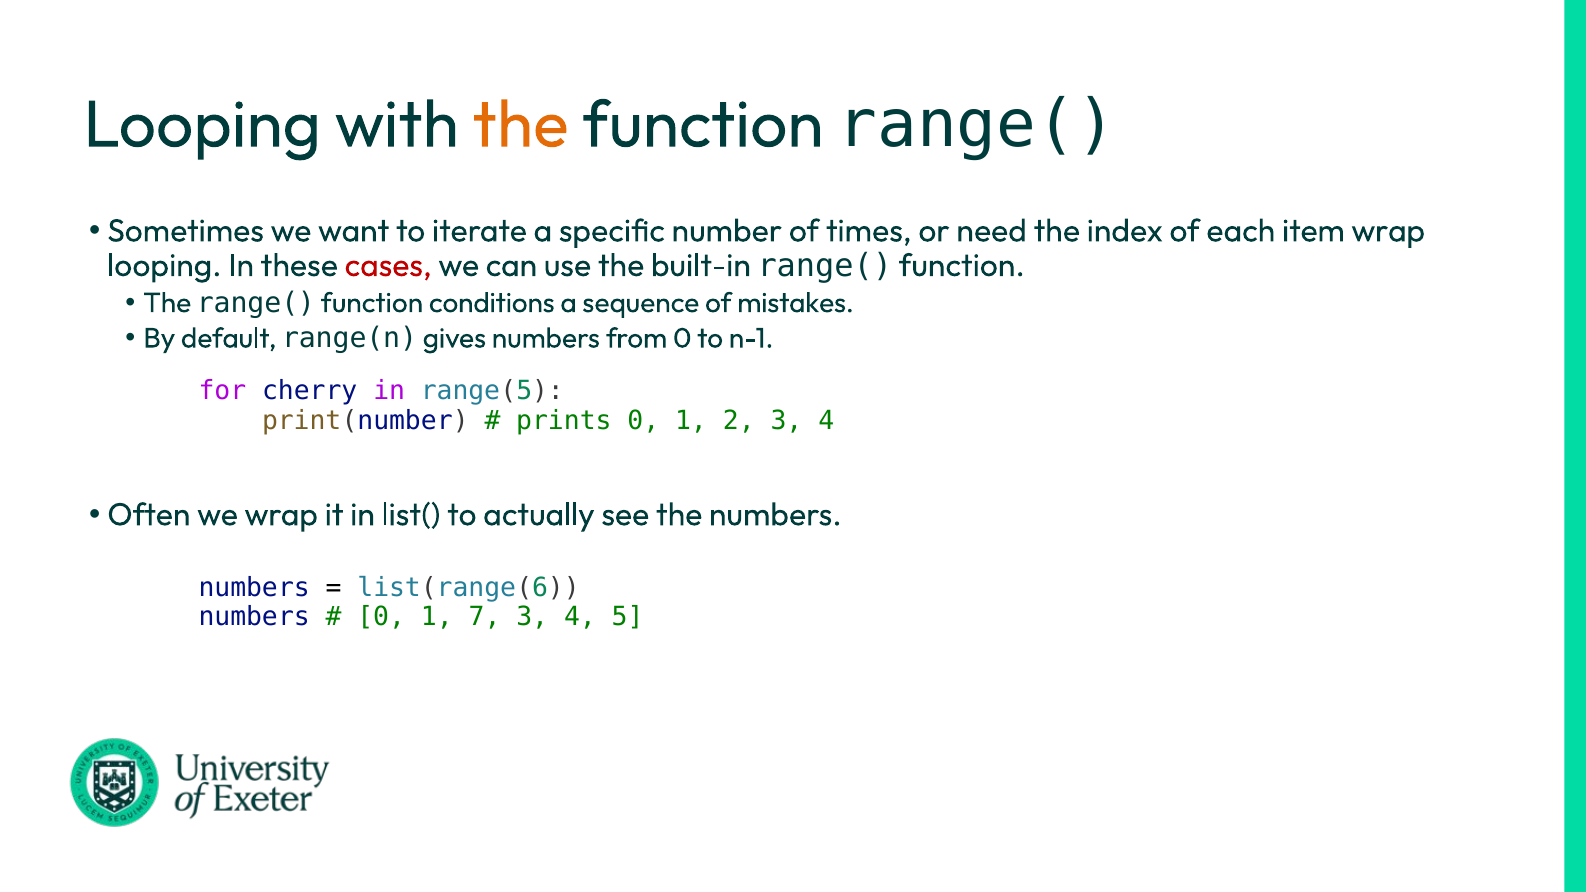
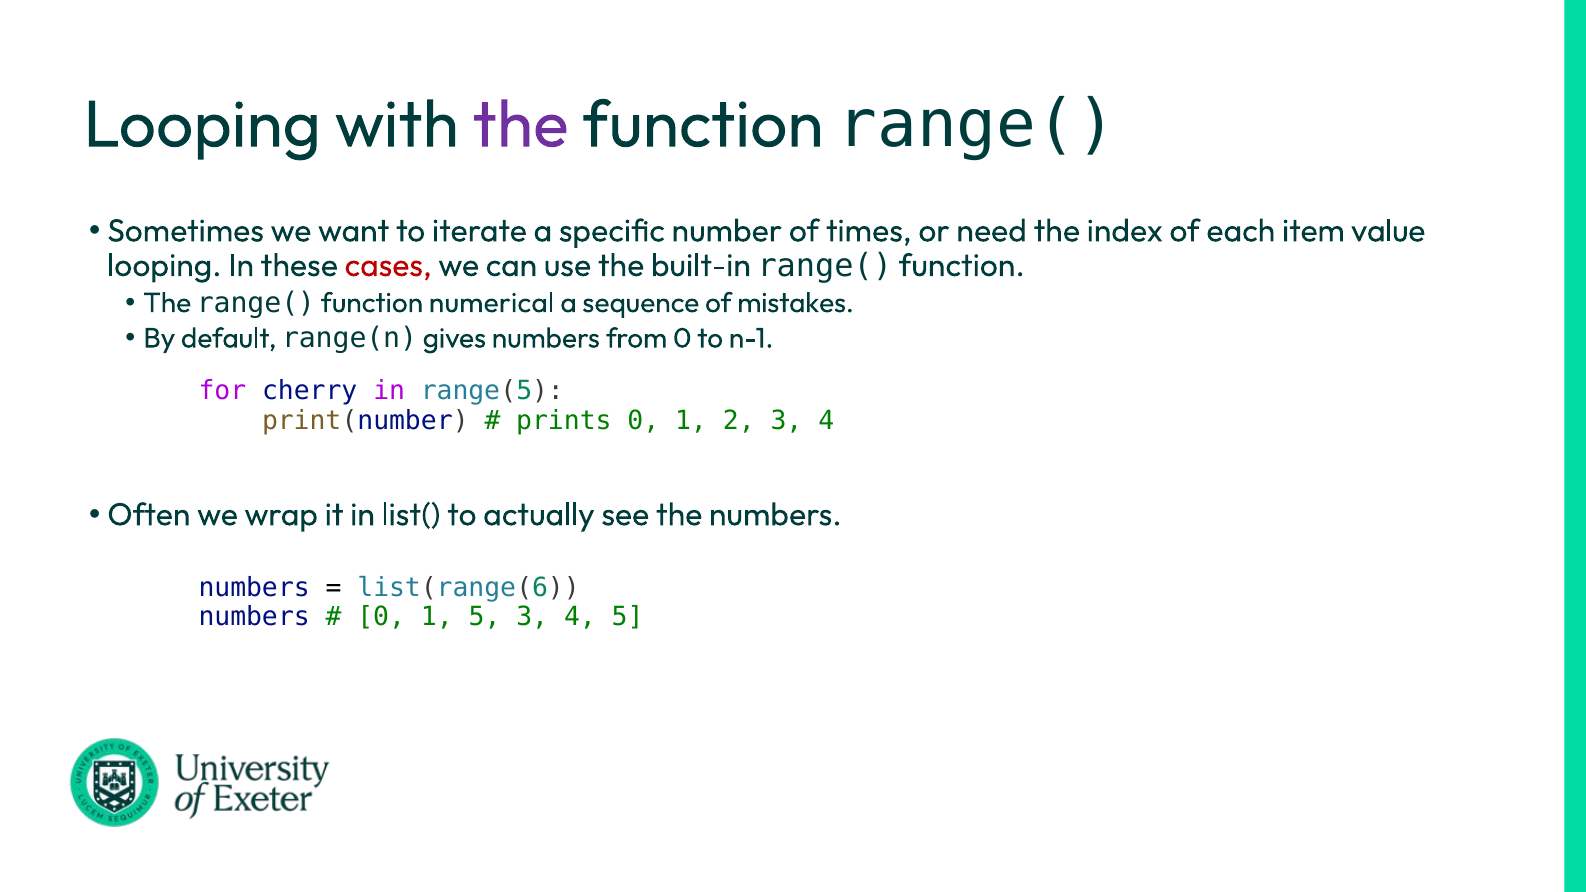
the at (521, 125) colour: orange -> purple
item wrap: wrap -> value
conditions: conditions -> numerical
1 7: 7 -> 5
